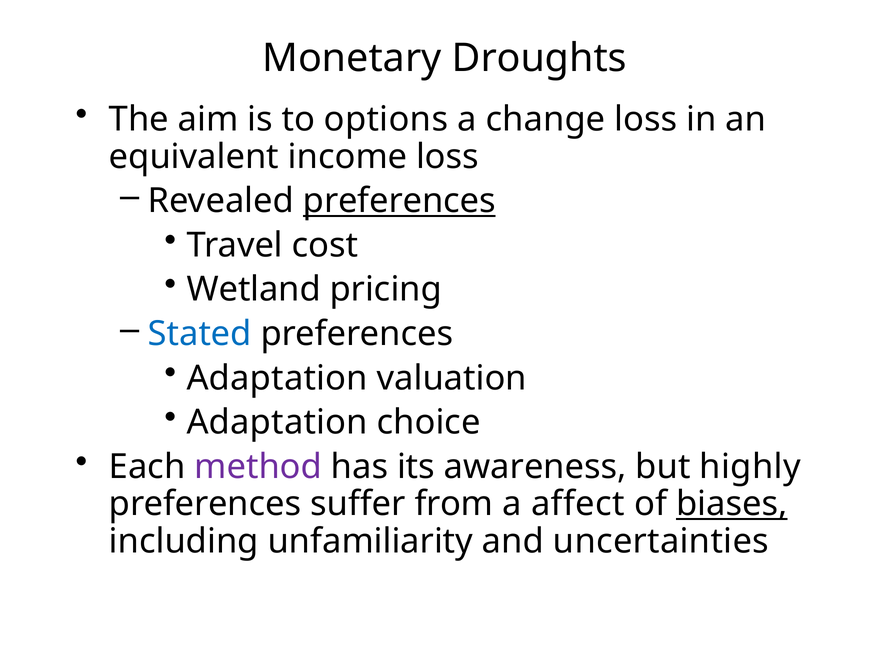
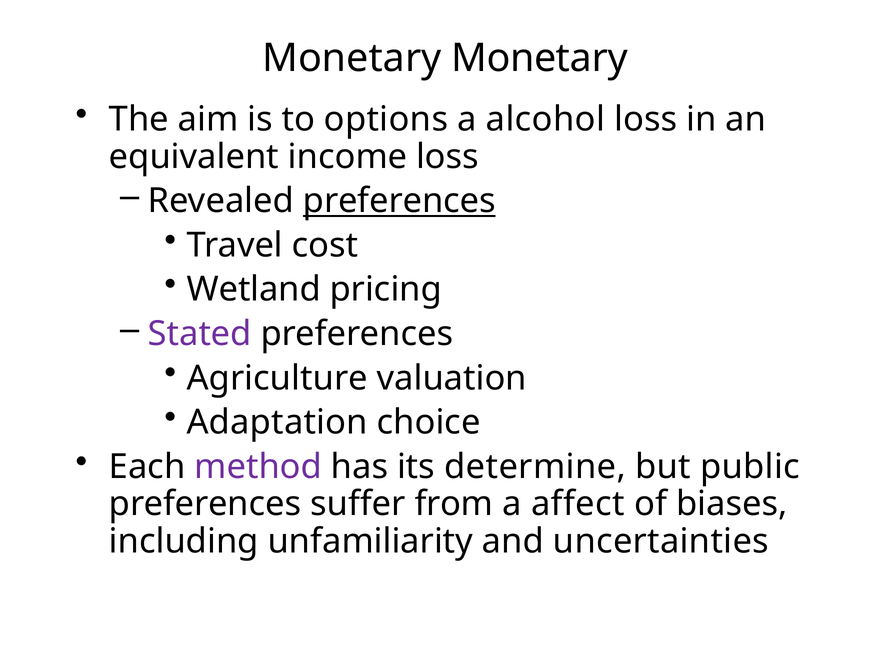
Monetary Droughts: Droughts -> Monetary
change: change -> alcohol
Stated colour: blue -> purple
Adaptation at (277, 378): Adaptation -> Agriculture
awareness: awareness -> determine
highly: highly -> public
biases underline: present -> none
